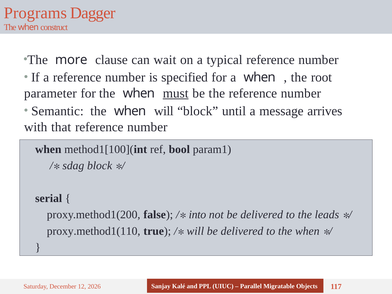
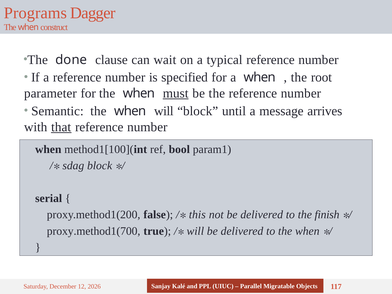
more: more -> done
that underline: none -> present
into: into -> this
leads: leads -> finish
proxy.method1(110: proxy.method1(110 -> proxy.method1(700
